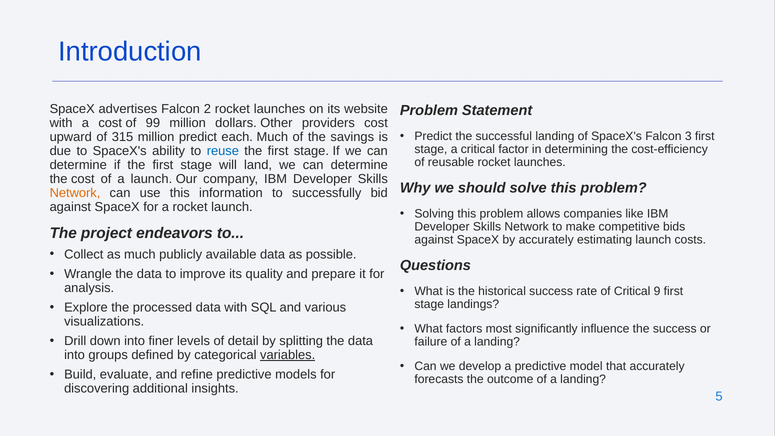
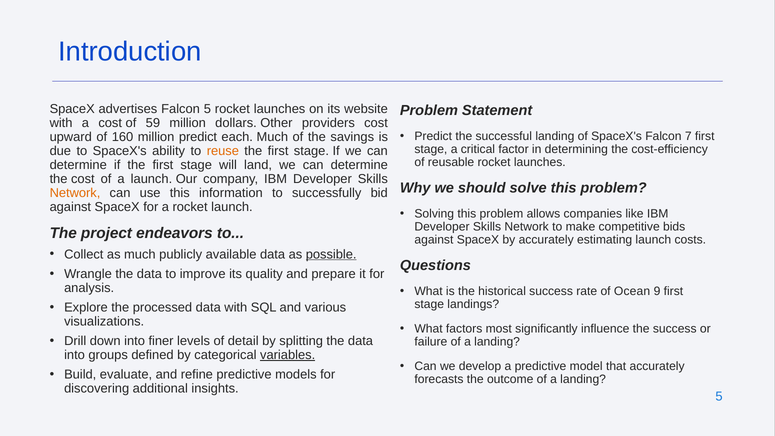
Falcon 2: 2 -> 5
99: 99 -> 59
3: 3 -> 7
315: 315 -> 160
reuse colour: blue -> orange
possible underline: none -> present
of Critical: Critical -> Ocean
